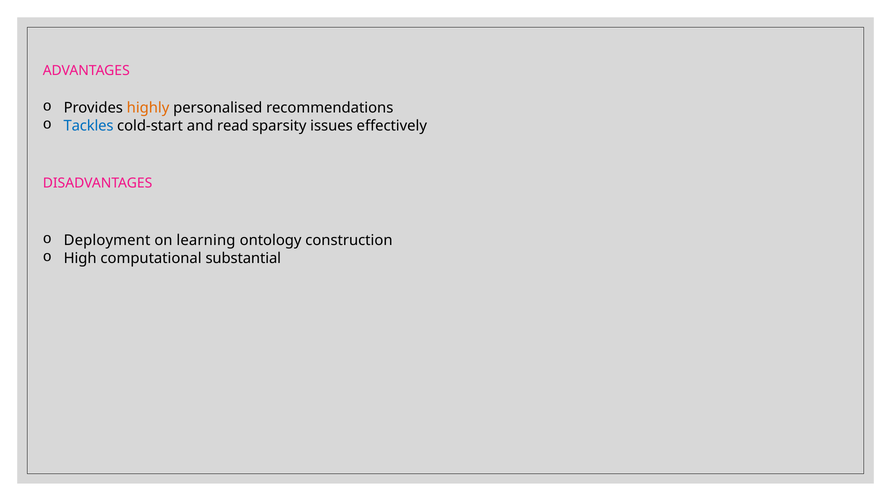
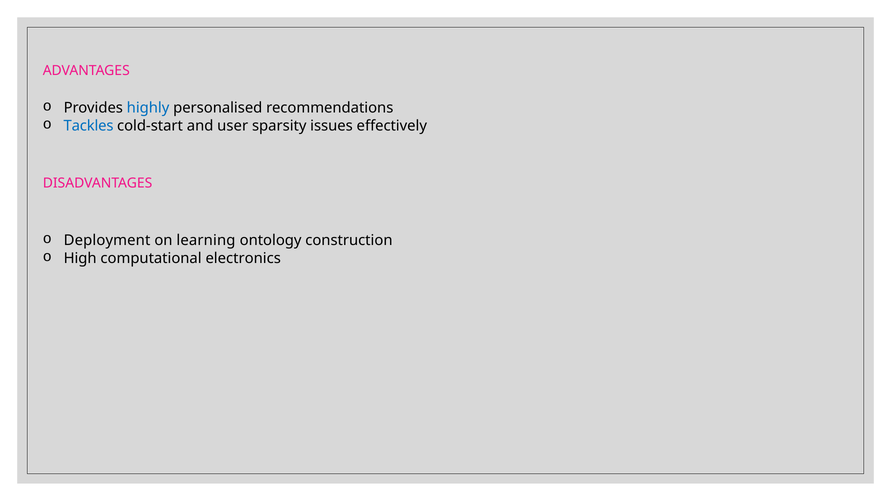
highly colour: orange -> blue
read: read -> user
substantial: substantial -> electronics
